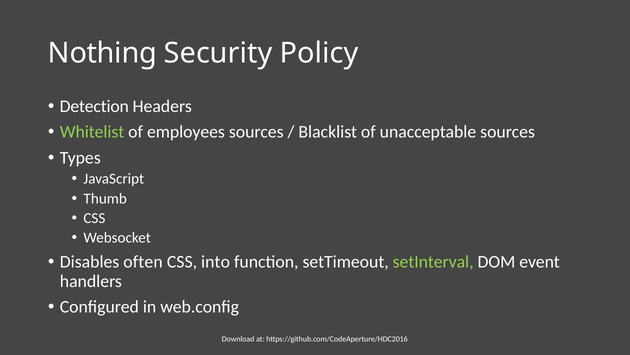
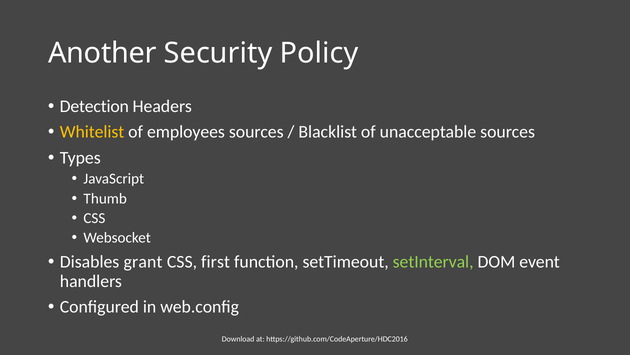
Nothing: Nothing -> Another
Whitelist colour: light green -> yellow
often: often -> grant
into: into -> first
